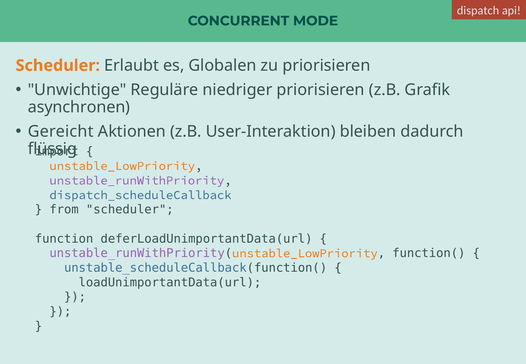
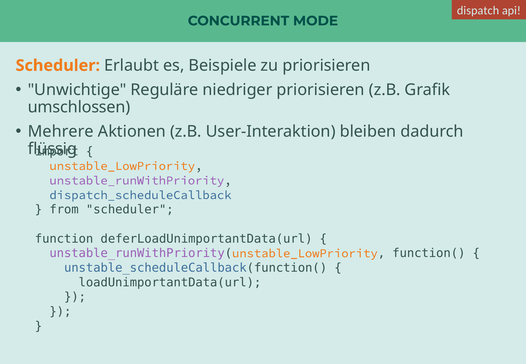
Globalen: Globalen -> Beispiele
asynchronen: asynchronen -> umschlossen
Gereicht: Gereicht -> Mehrere
